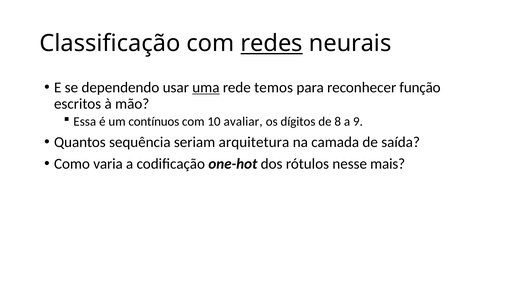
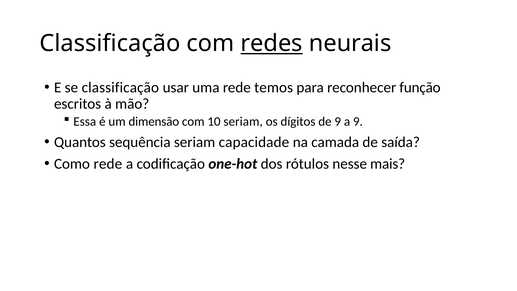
se dependendo: dependendo -> classificação
uma underline: present -> none
contínuos: contínuos -> dimensão
10 avaliar: avaliar -> seriam
de 8: 8 -> 9
arquitetura: arquitetura -> capacidade
Como varia: varia -> rede
